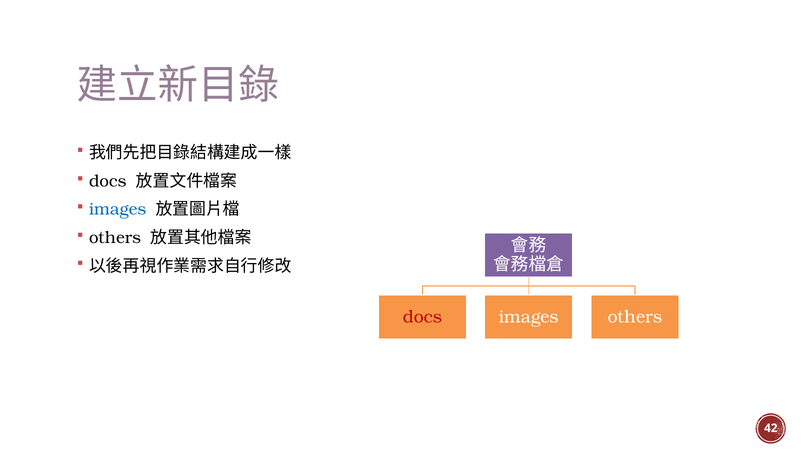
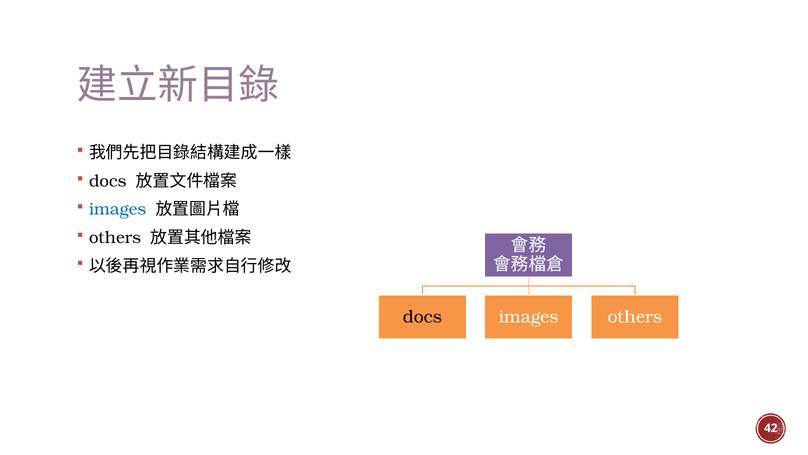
docs at (422, 317) colour: red -> black
